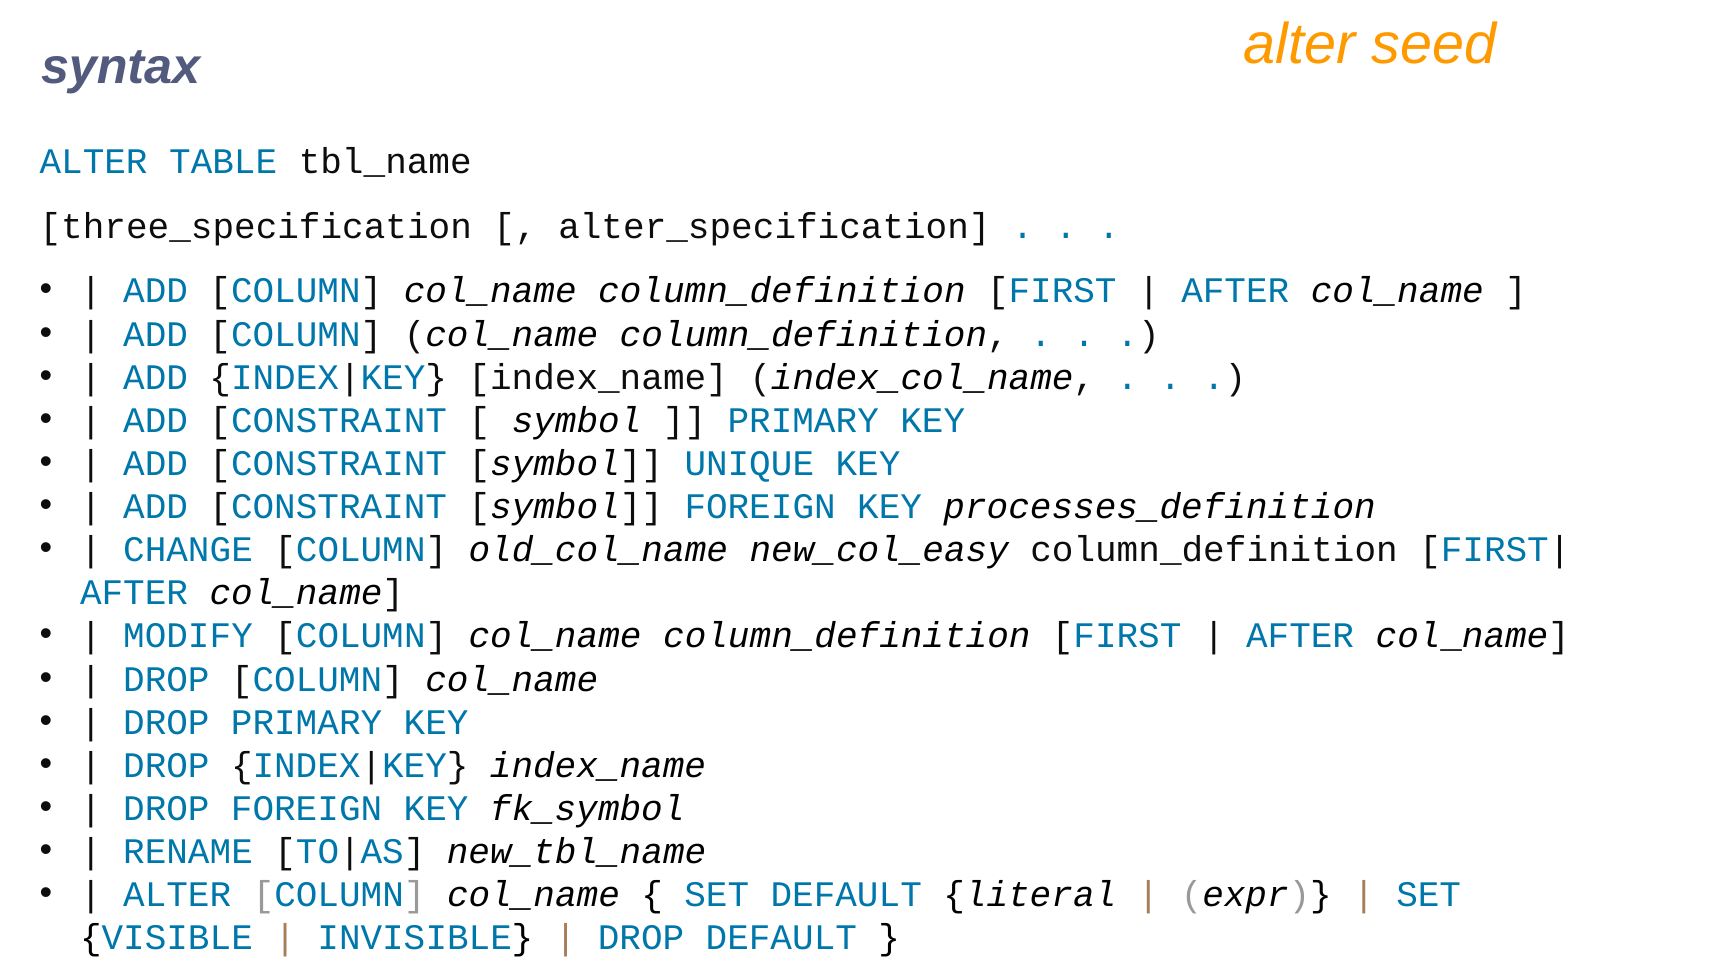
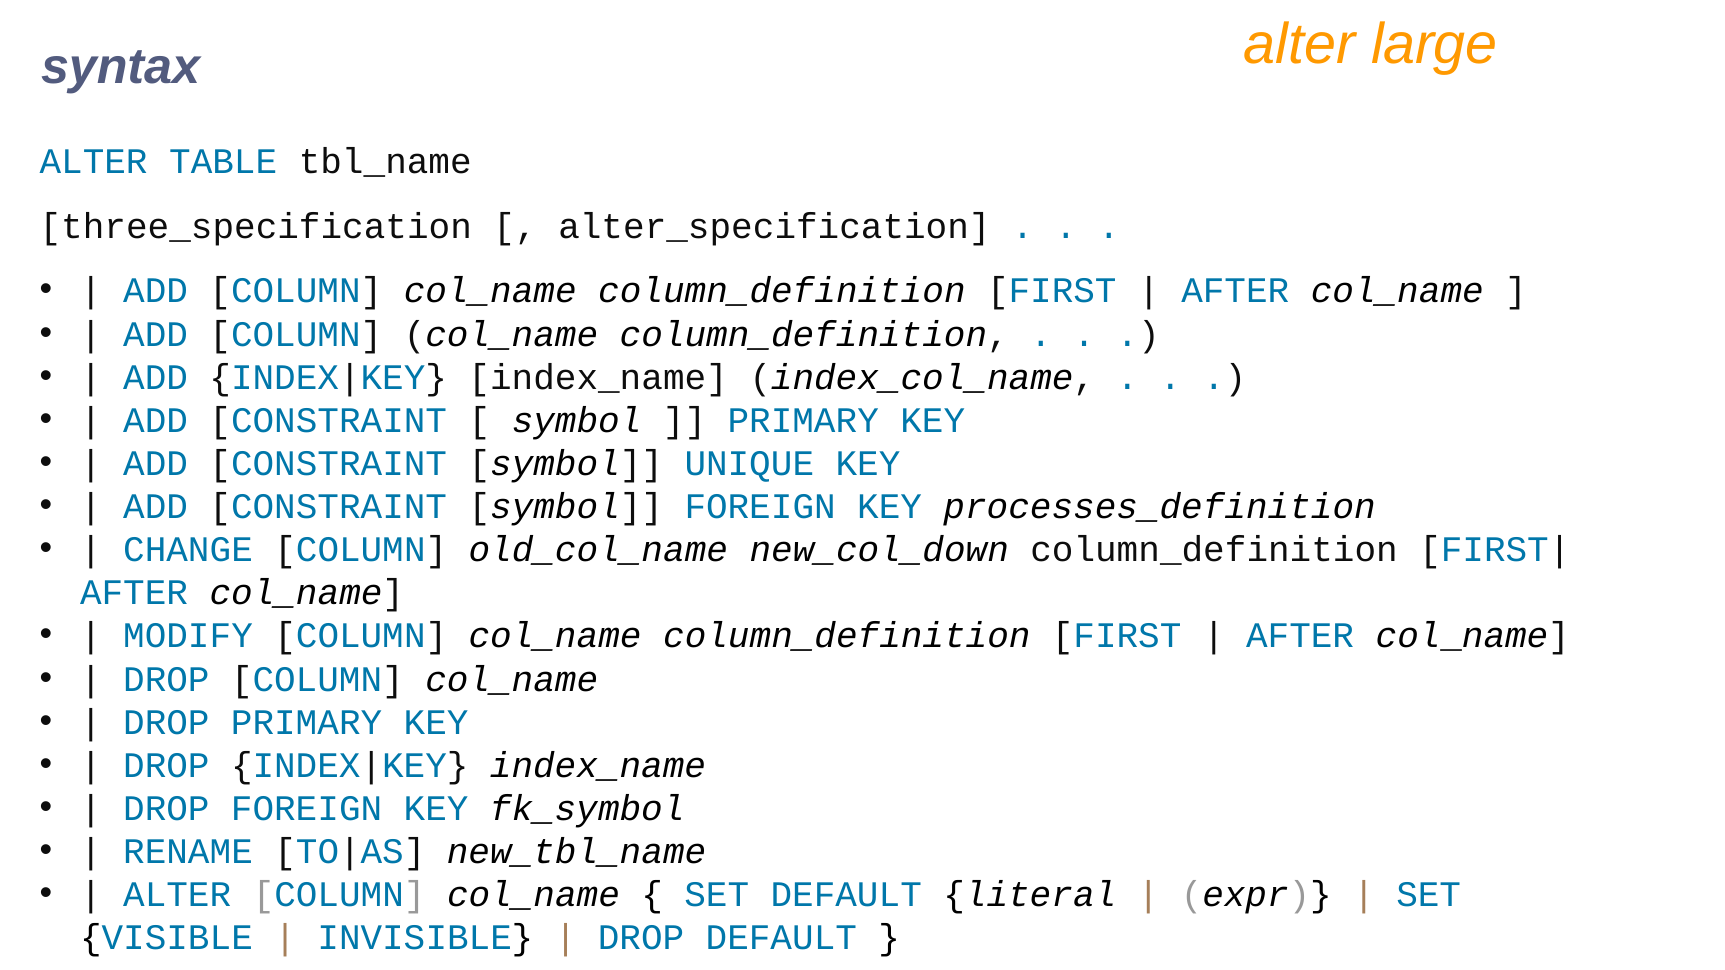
seed: seed -> large
new_col_easy: new_col_easy -> new_col_down
